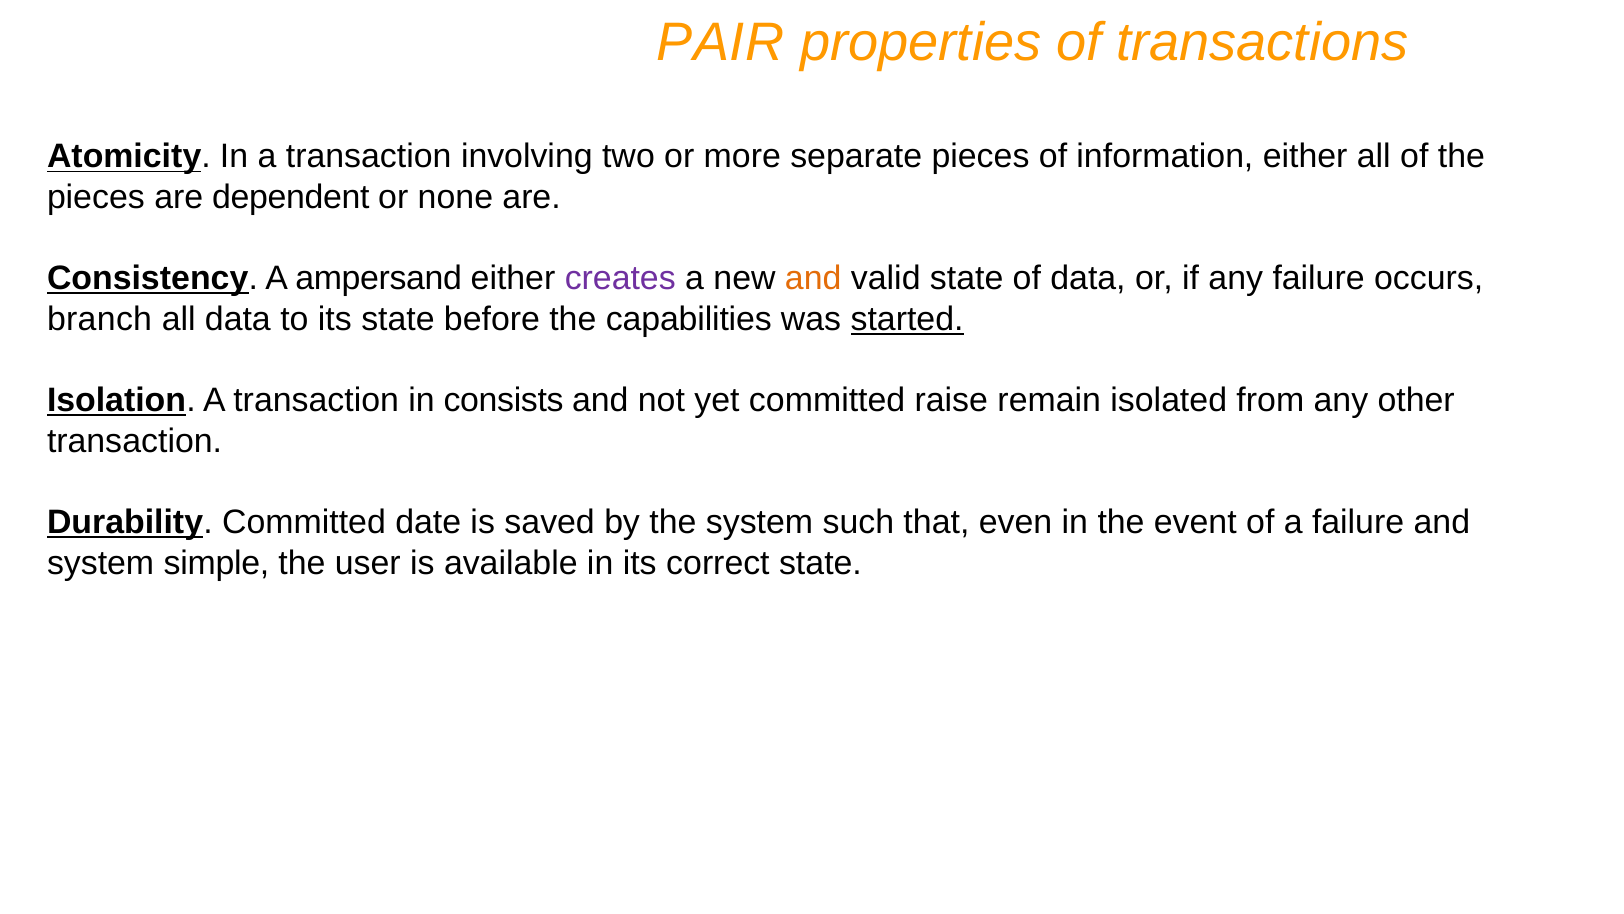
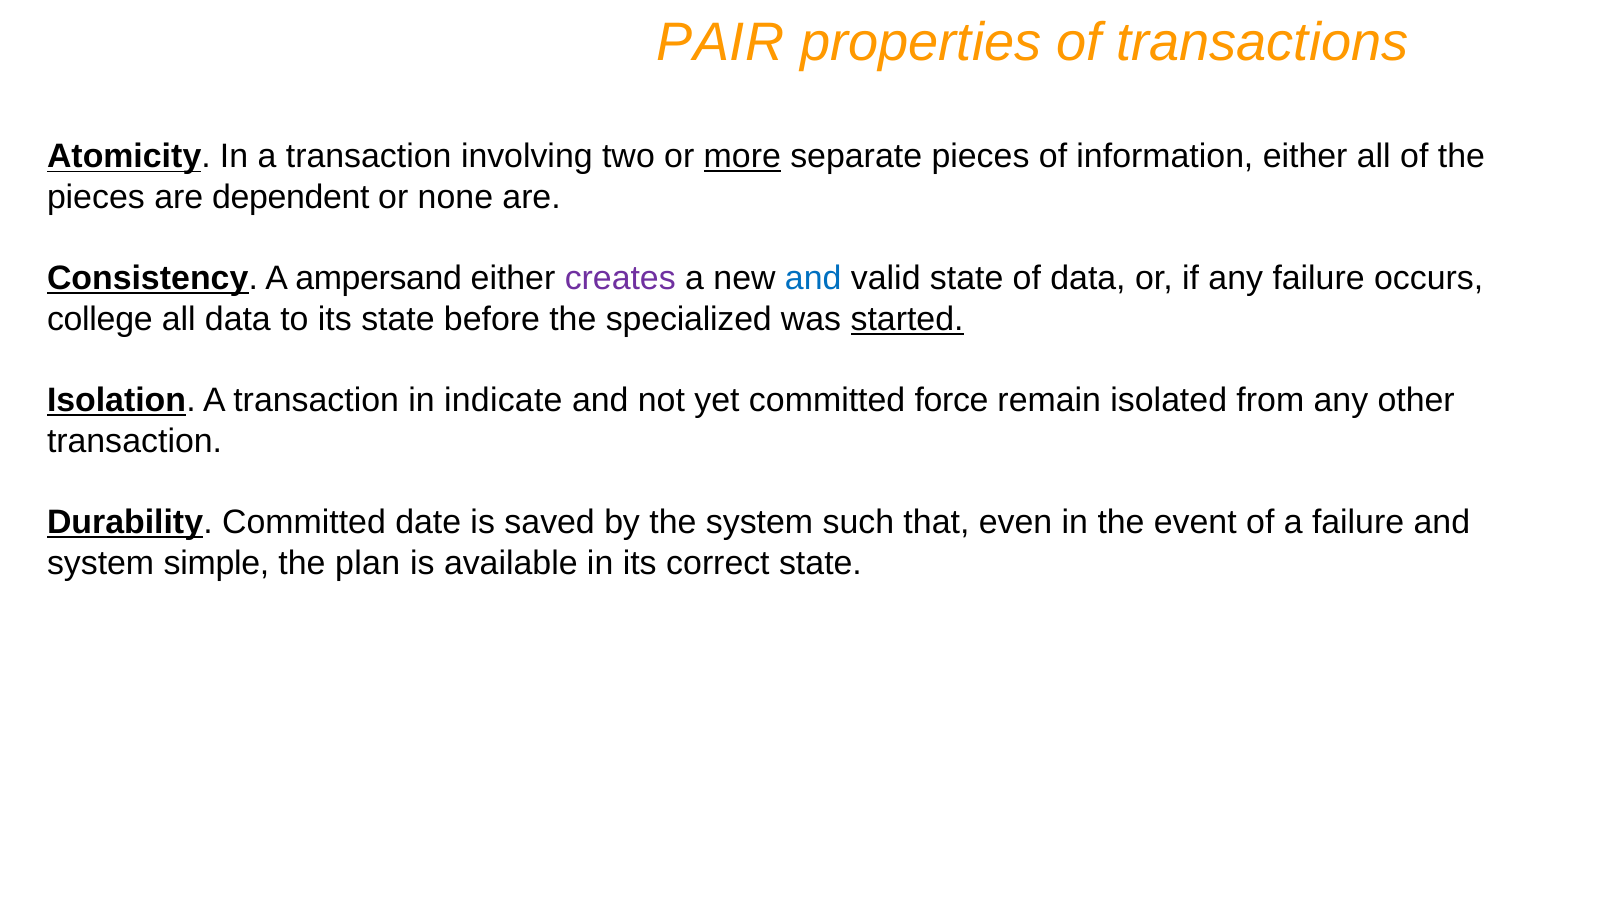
more underline: none -> present
and at (813, 278) colour: orange -> blue
branch: branch -> college
capabilities: capabilities -> specialized
consists: consists -> indicate
raise: raise -> force
user: user -> plan
